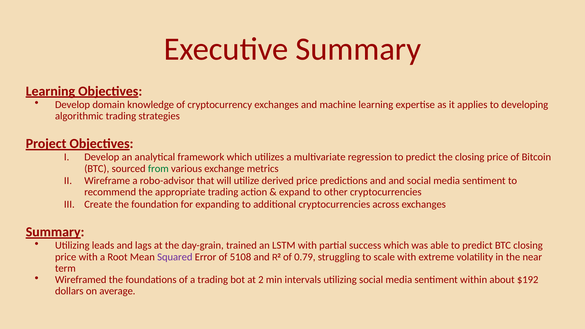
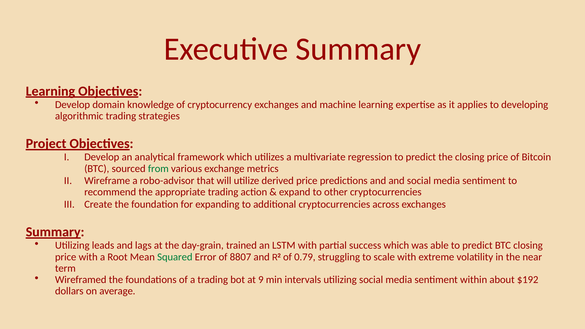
Squared colour: purple -> green
5108: 5108 -> 8807
2: 2 -> 9
